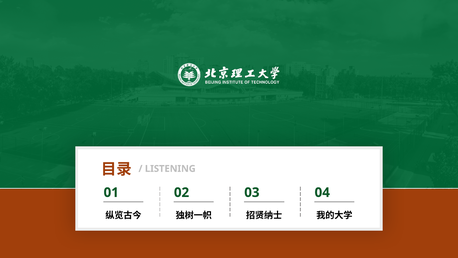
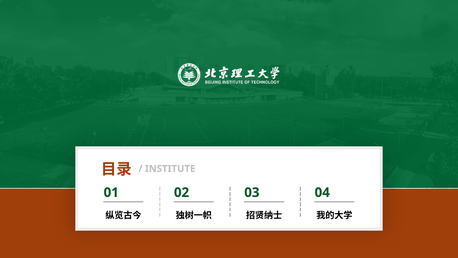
LISTENING: LISTENING -> INSTITUTE
